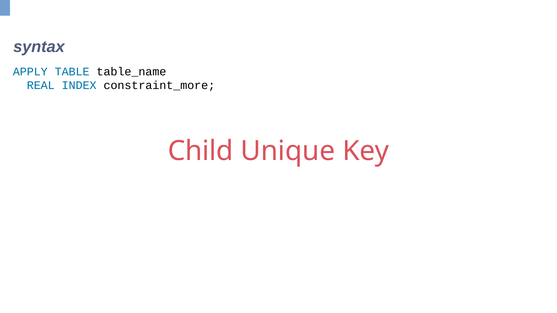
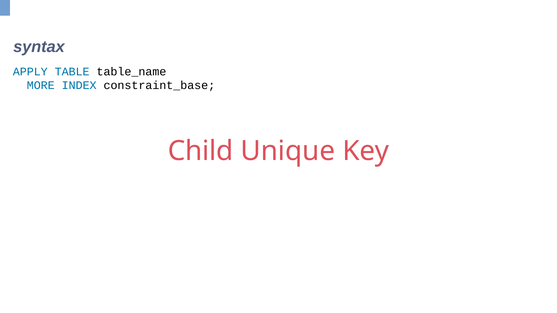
REAL: REAL -> MORE
constraint_more: constraint_more -> constraint_base
